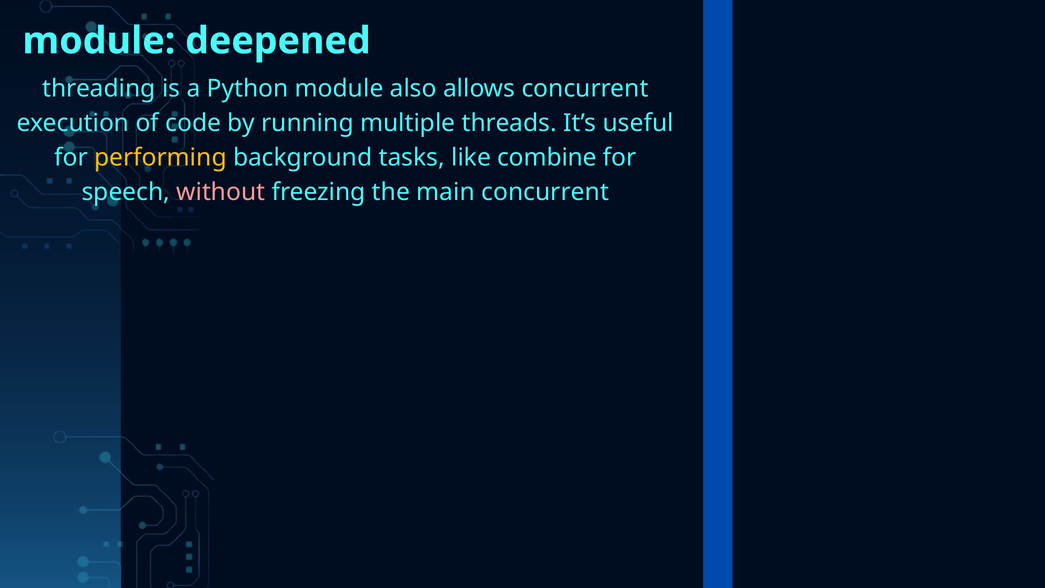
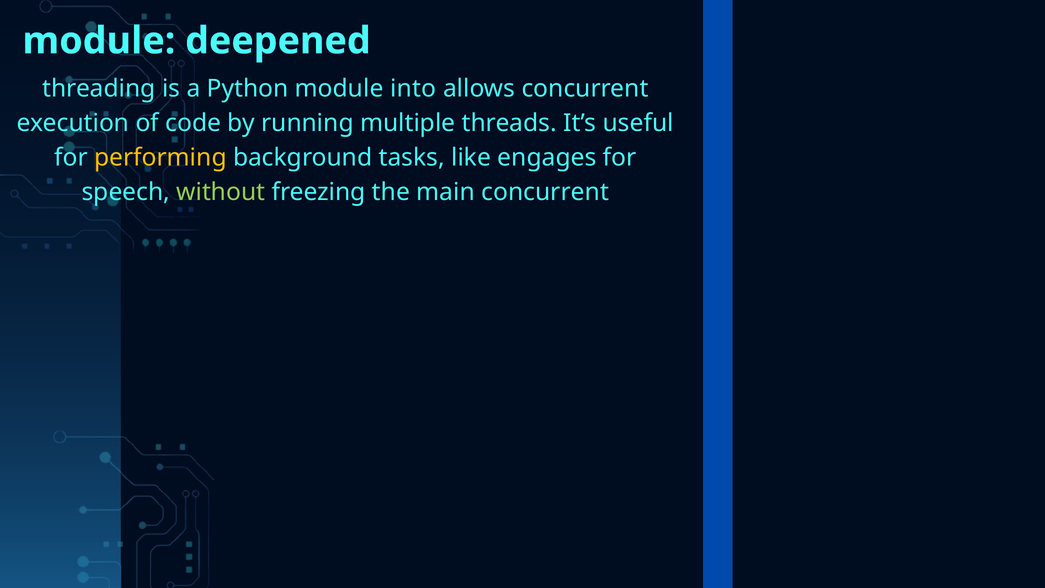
also: also -> into
combine: combine -> engages
without colour: pink -> light green
